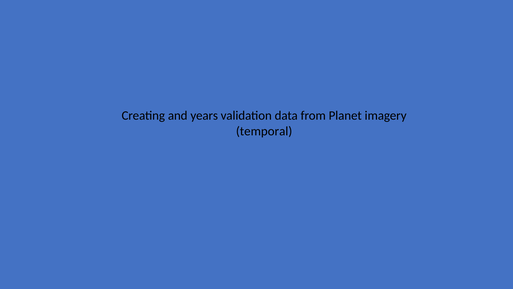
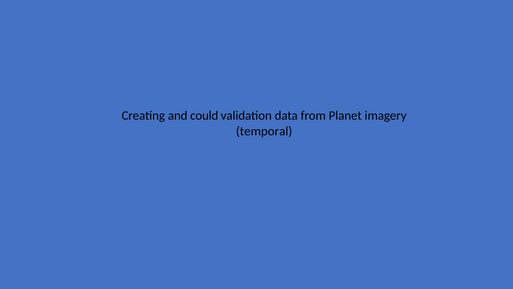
years: years -> could
